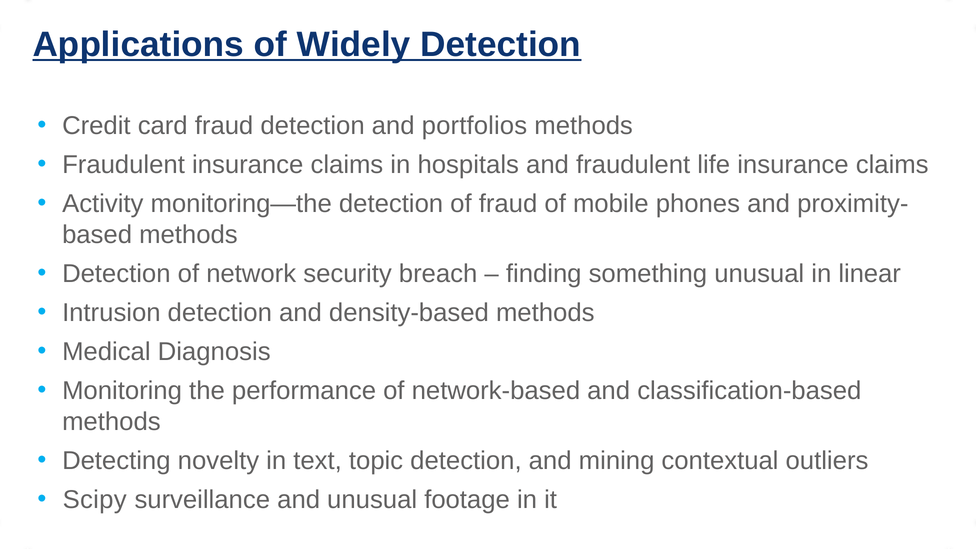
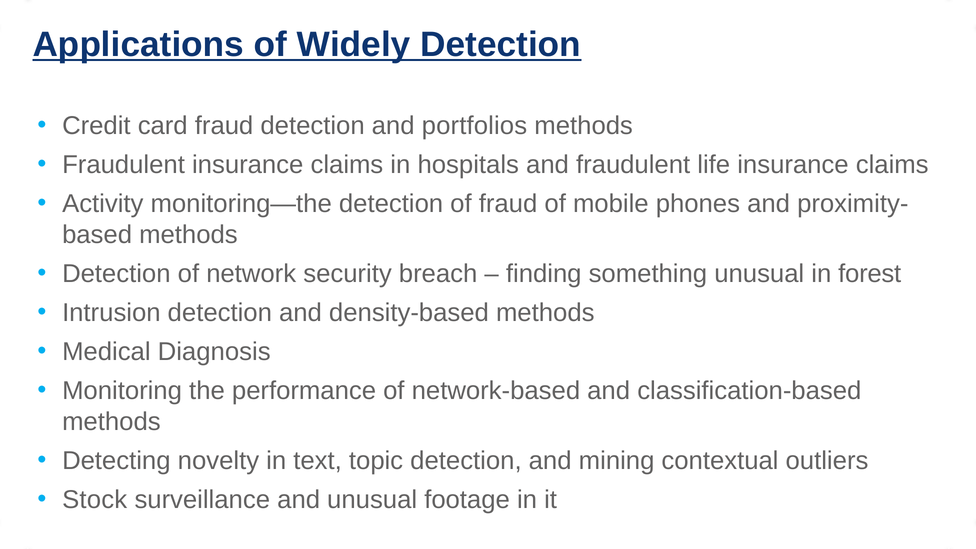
linear: linear -> forest
Scipy: Scipy -> Stock
